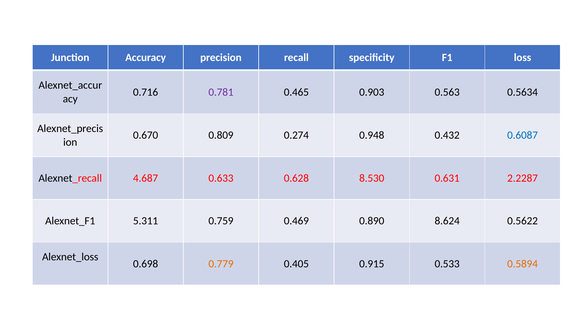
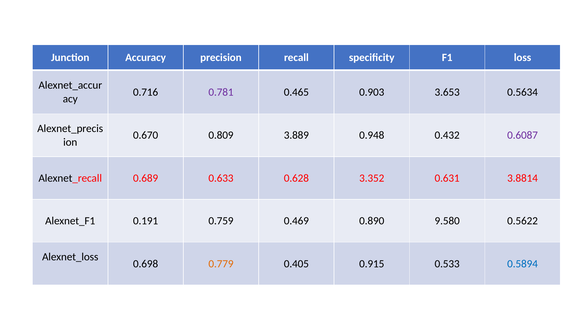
0.563: 0.563 -> 3.653
0.274: 0.274 -> 3.889
0.6087 colour: blue -> purple
4.687: 4.687 -> 0.689
8.530: 8.530 -> 3.352
2.2287: 2.2287 -> 3.8814
5.311: 5.311 -> 0.191
8.624: 8.624 -> 9.580
0.5894 colour: orange -> blue
